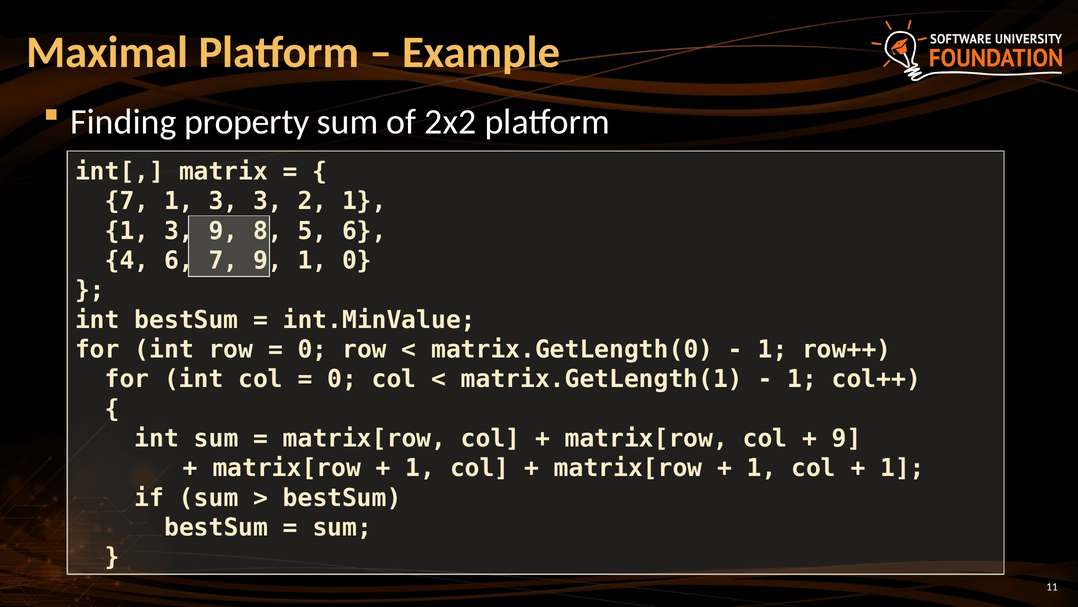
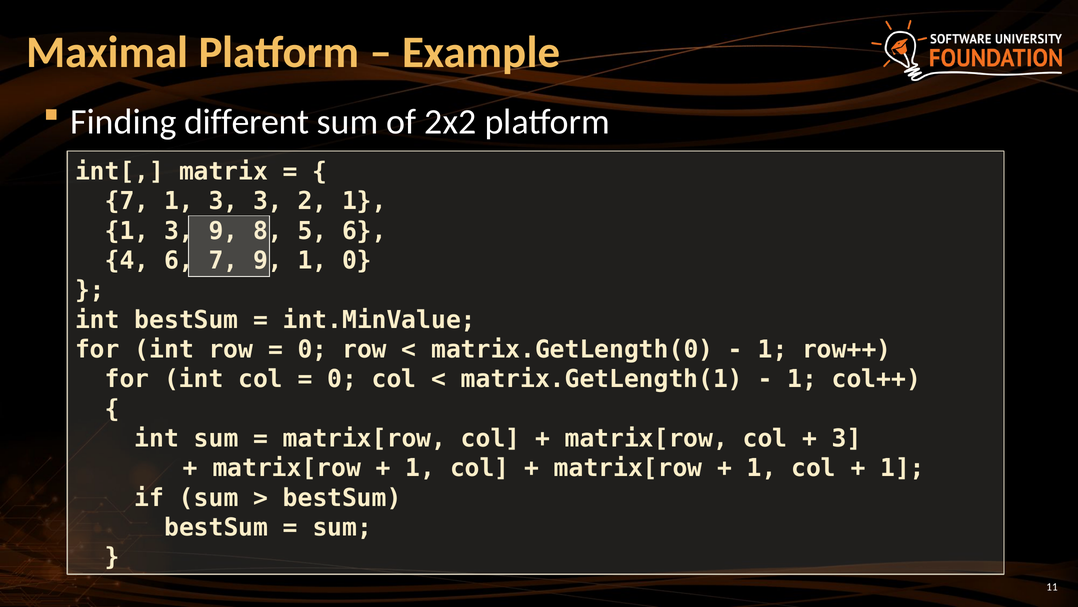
property: property -> different
9 at (847, 438): 9 -> 3
